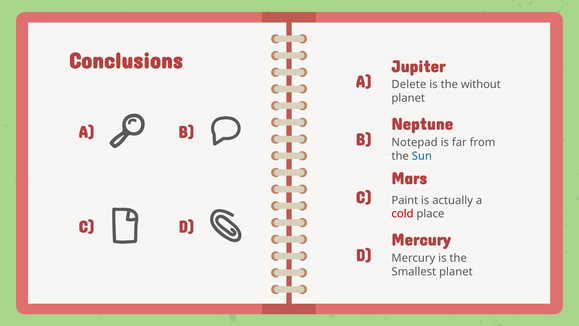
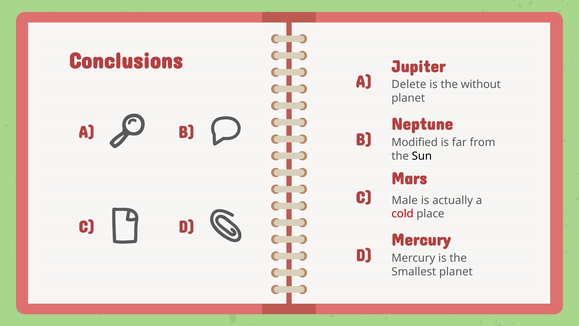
Notepad: Notepad -> Modified
Sun colour: blue -> black
Paint: Paint -> Male
